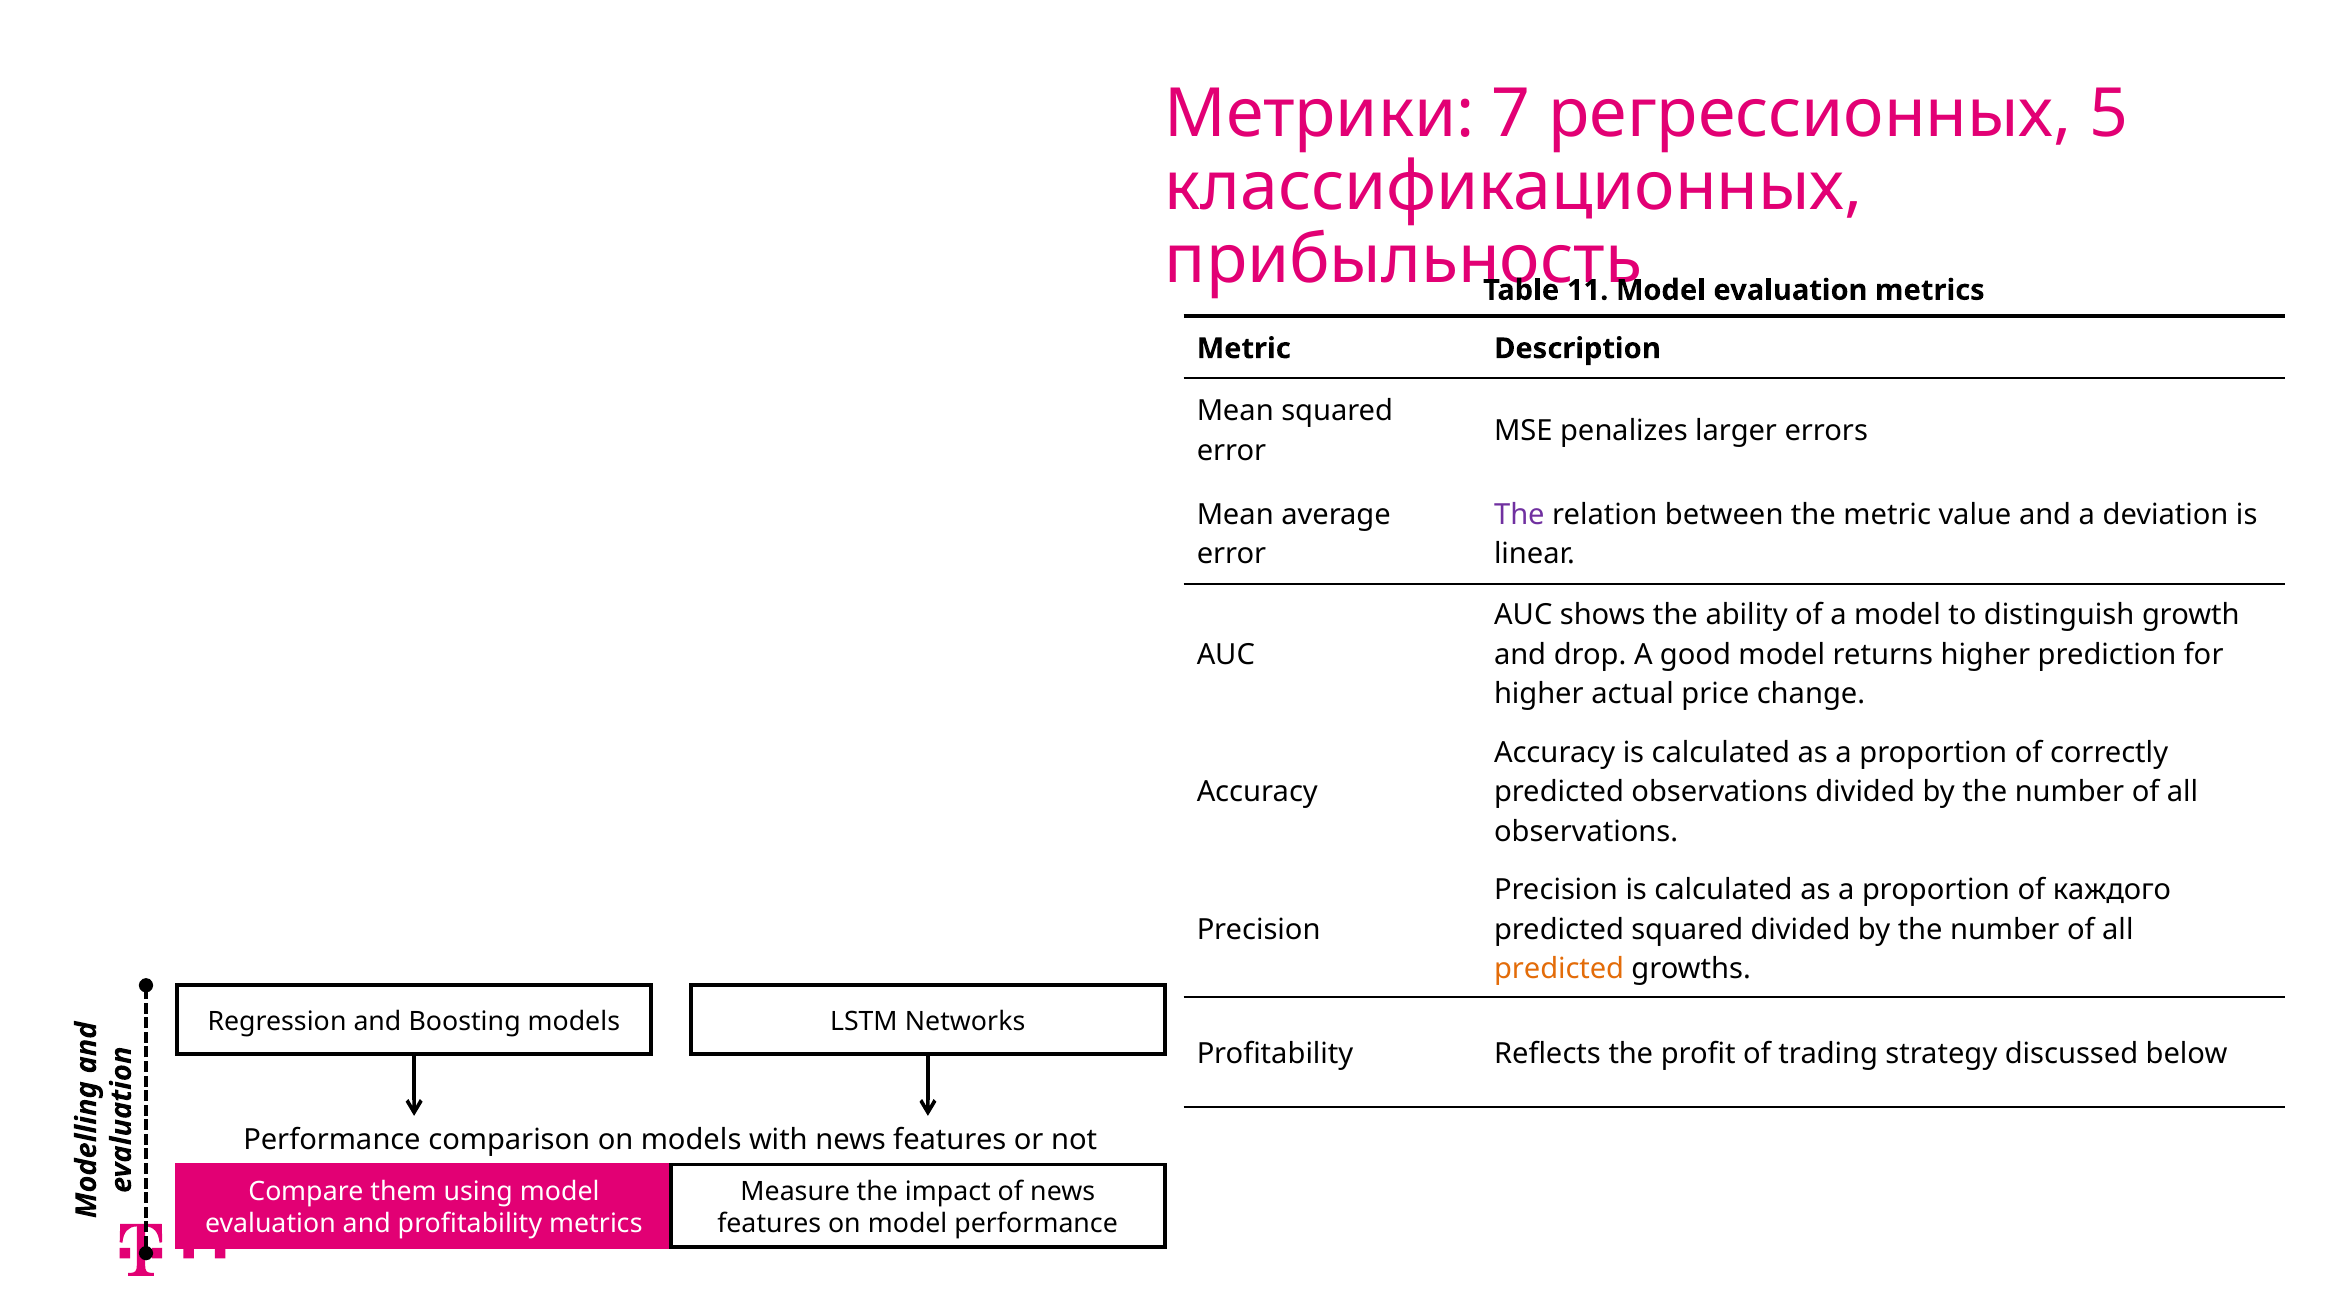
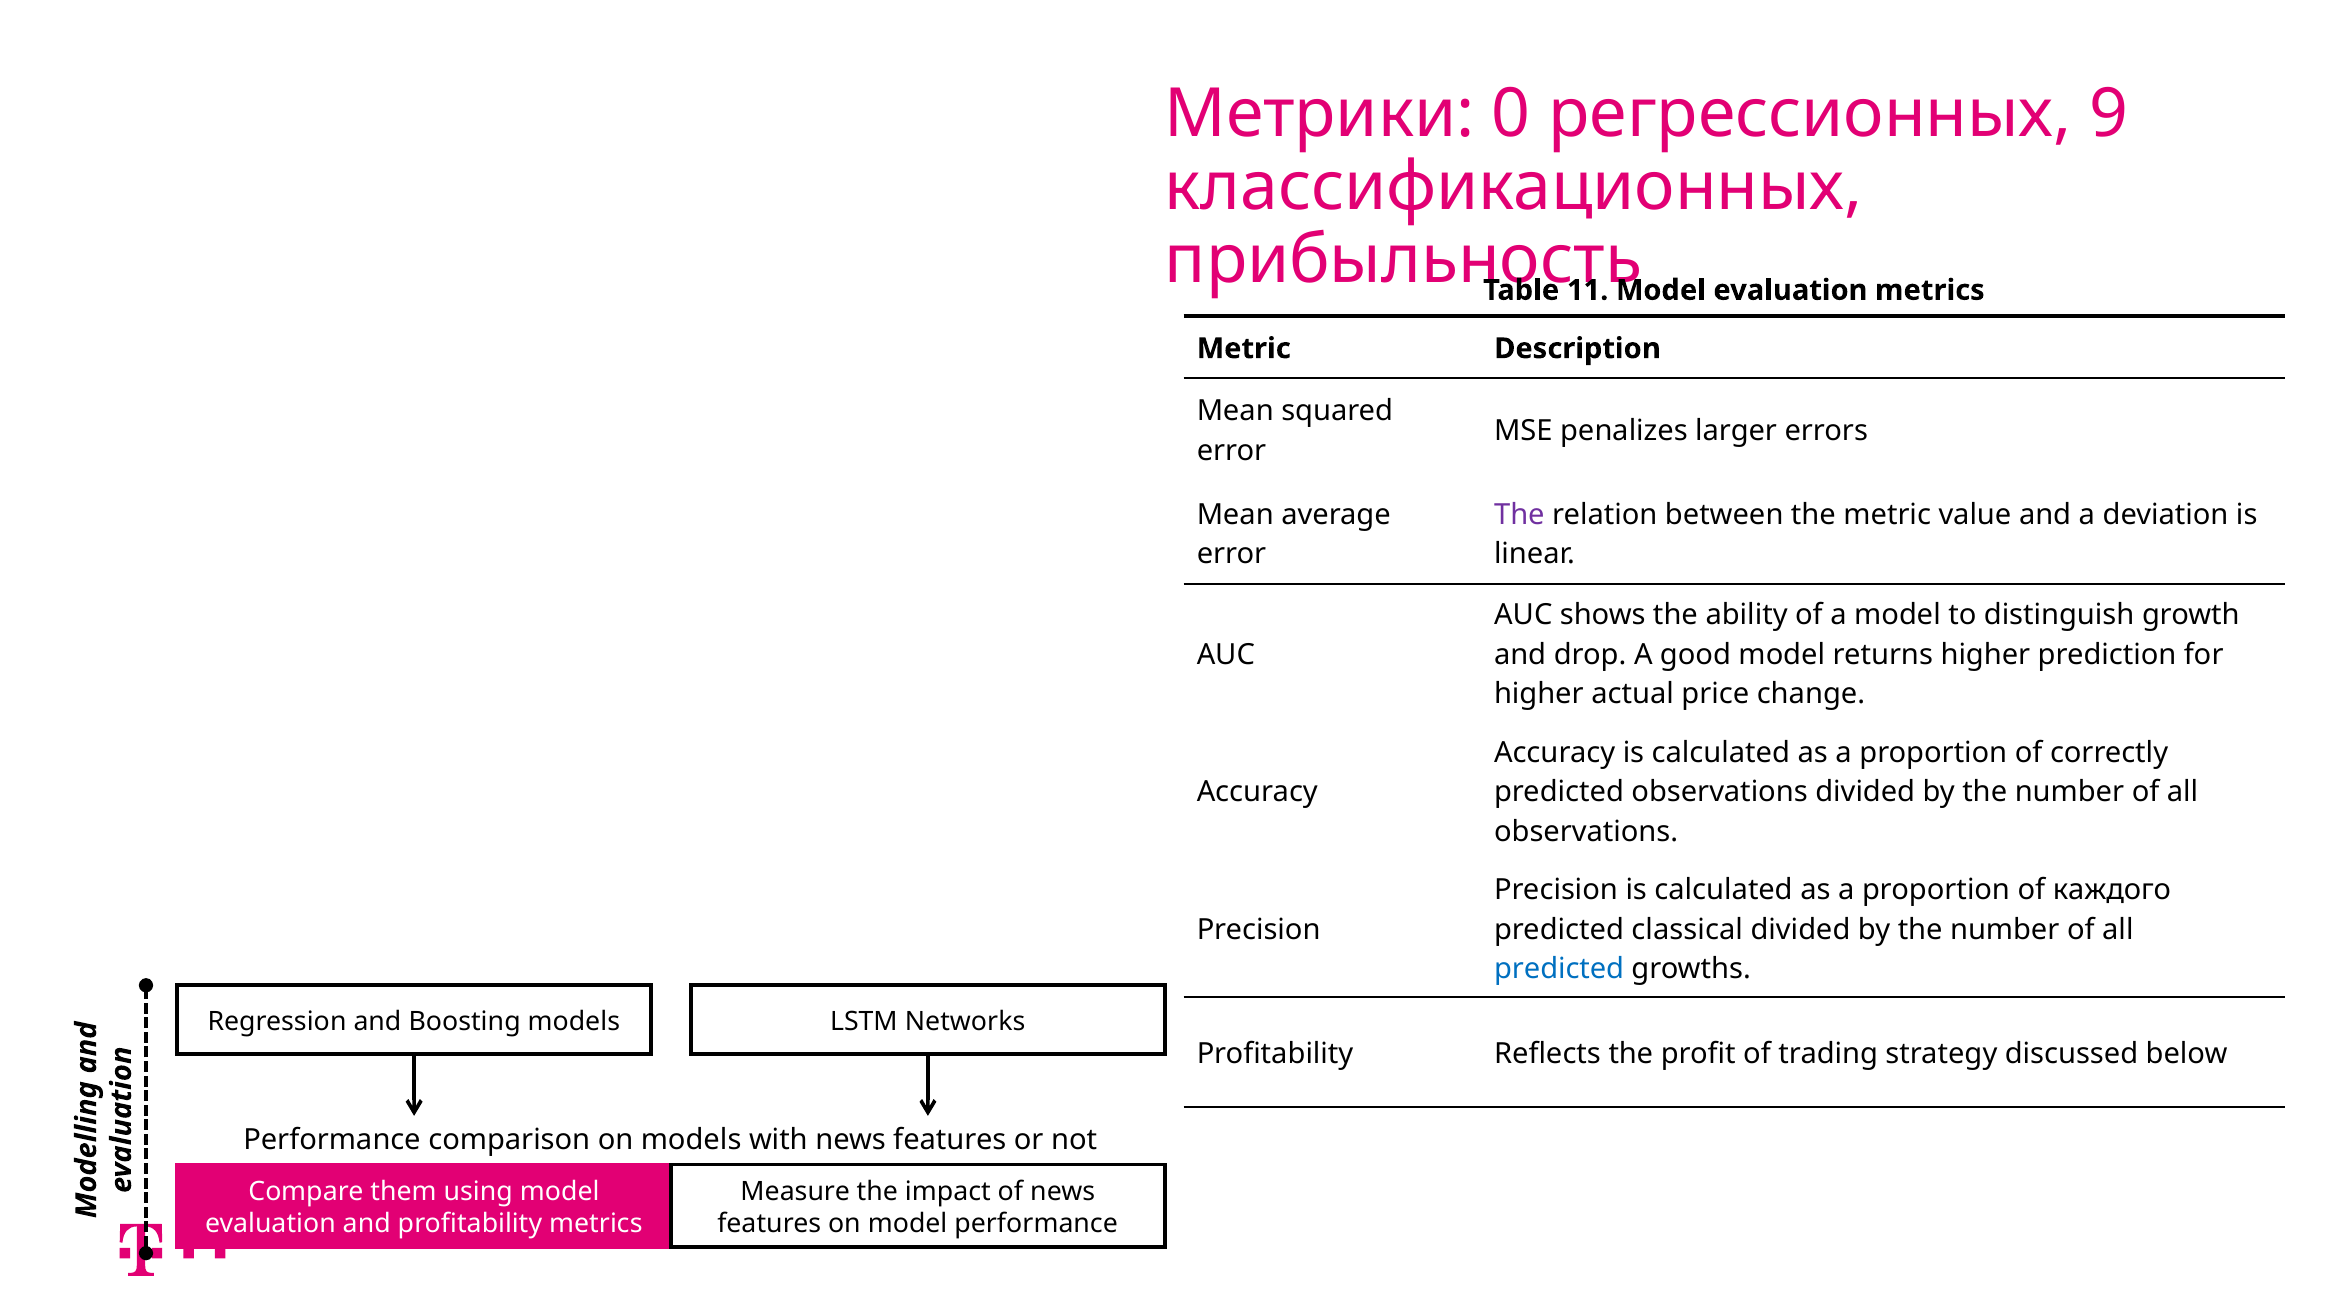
7: 7 -> 0
5: 5 -> 9
predicted squared: squared -> classical
predicted at (1559, 970) colour: orange -> blue
